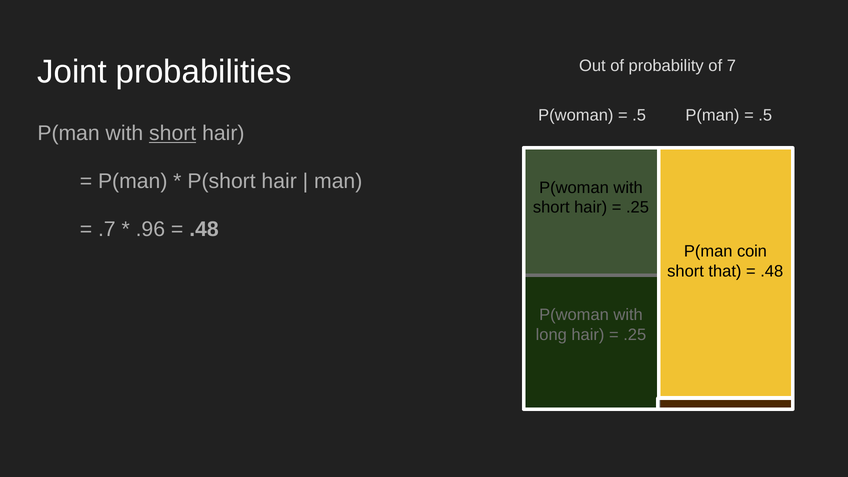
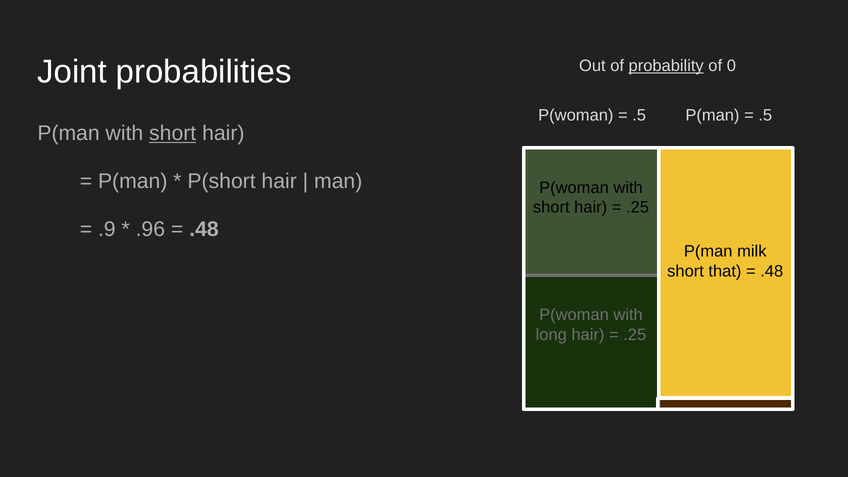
probability underline: none -> present
7: 7 -> 0
.7: .7 -> .9
coin: coin -> milk
